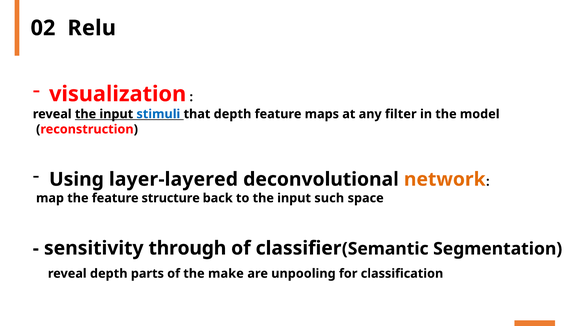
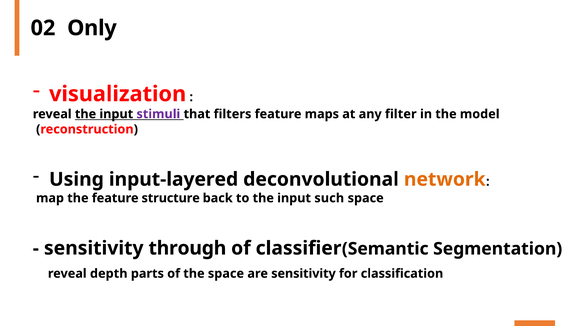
Relu: Relu -> Only
stimuli colour: blue -> purple
that depth: depth -> filters
layer-layered: layer-layered -> input-layered
the make: make -> space
are unpooling: unpooling -> sensitivity
